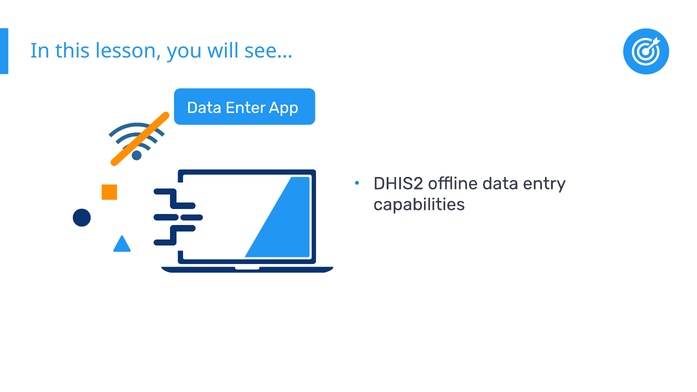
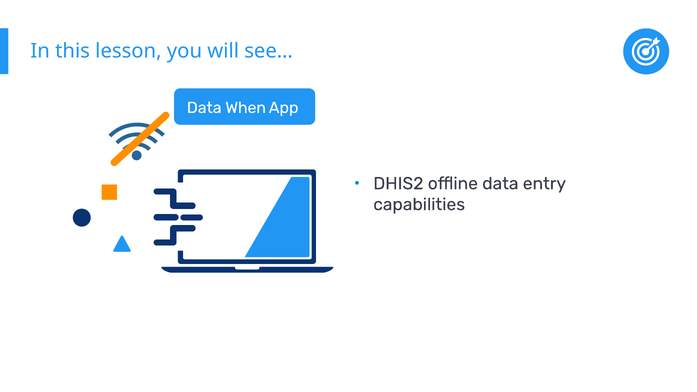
Enter: Enter -> When
